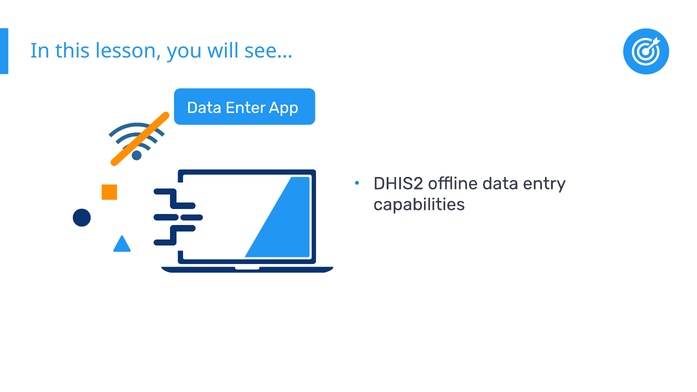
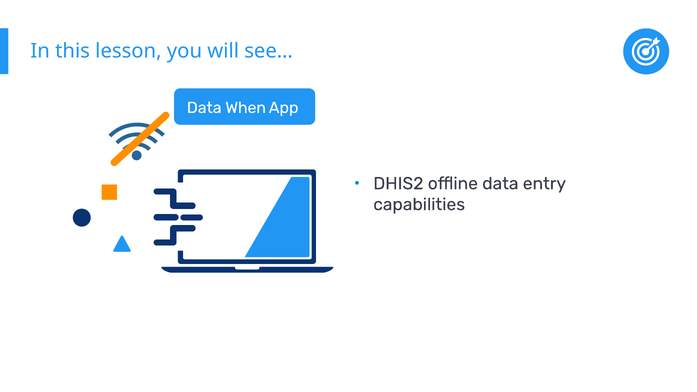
Enter: Enter -> When
